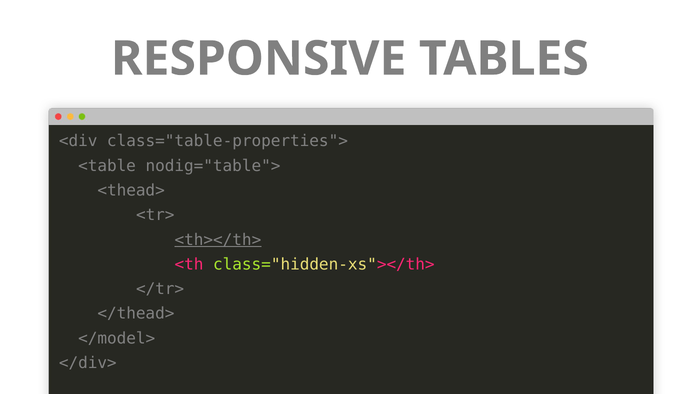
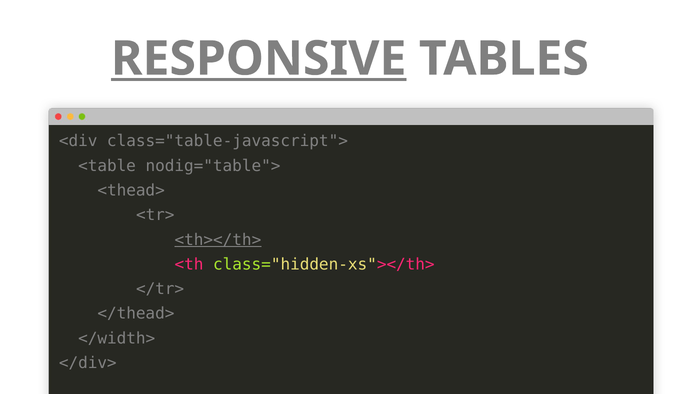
RESPONSIVE underline: none -> present
class="table-properties">: class="table-properties"> -> class="table-javascript">
</model>: </model> -> </width>
